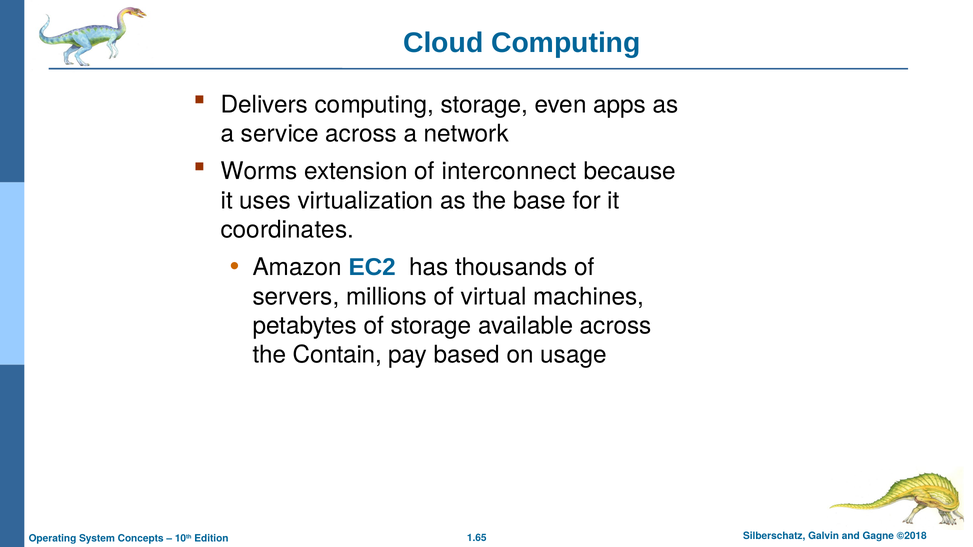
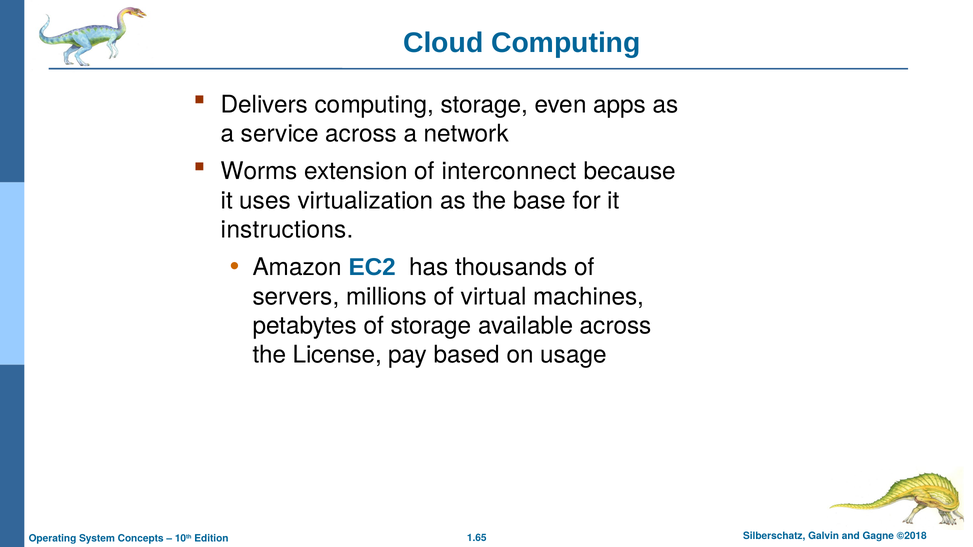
coordinates: coordinates -> instructions
Contain: Contain -> License
